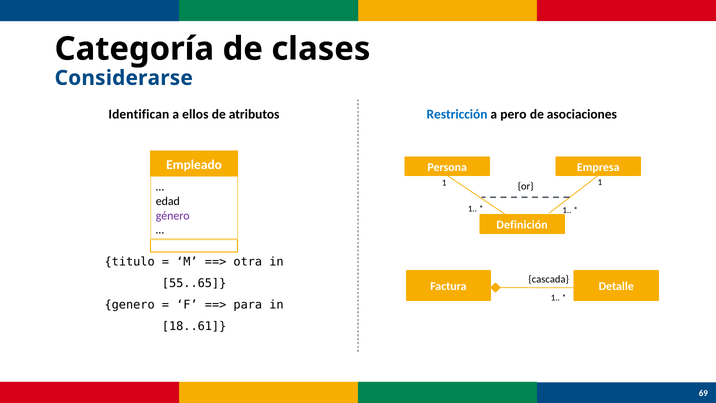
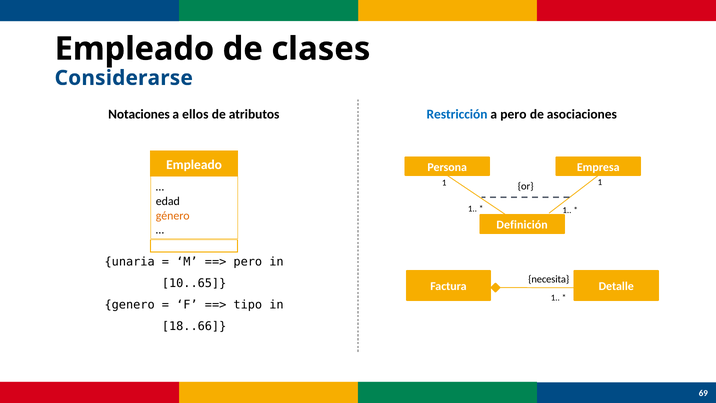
Categoría at (134, 49): Categoría -> Empleado
Identifican: Identifican -> Notaciones
género colour: purple -> orange
titulo: titulo -> unaria
otra at (248, 262): otra -> pero
cascada: cascada -> necesita
55..65: 55..65 -> 10..65
para: para -> tipo
18..61: 18..61 -> 18..66
